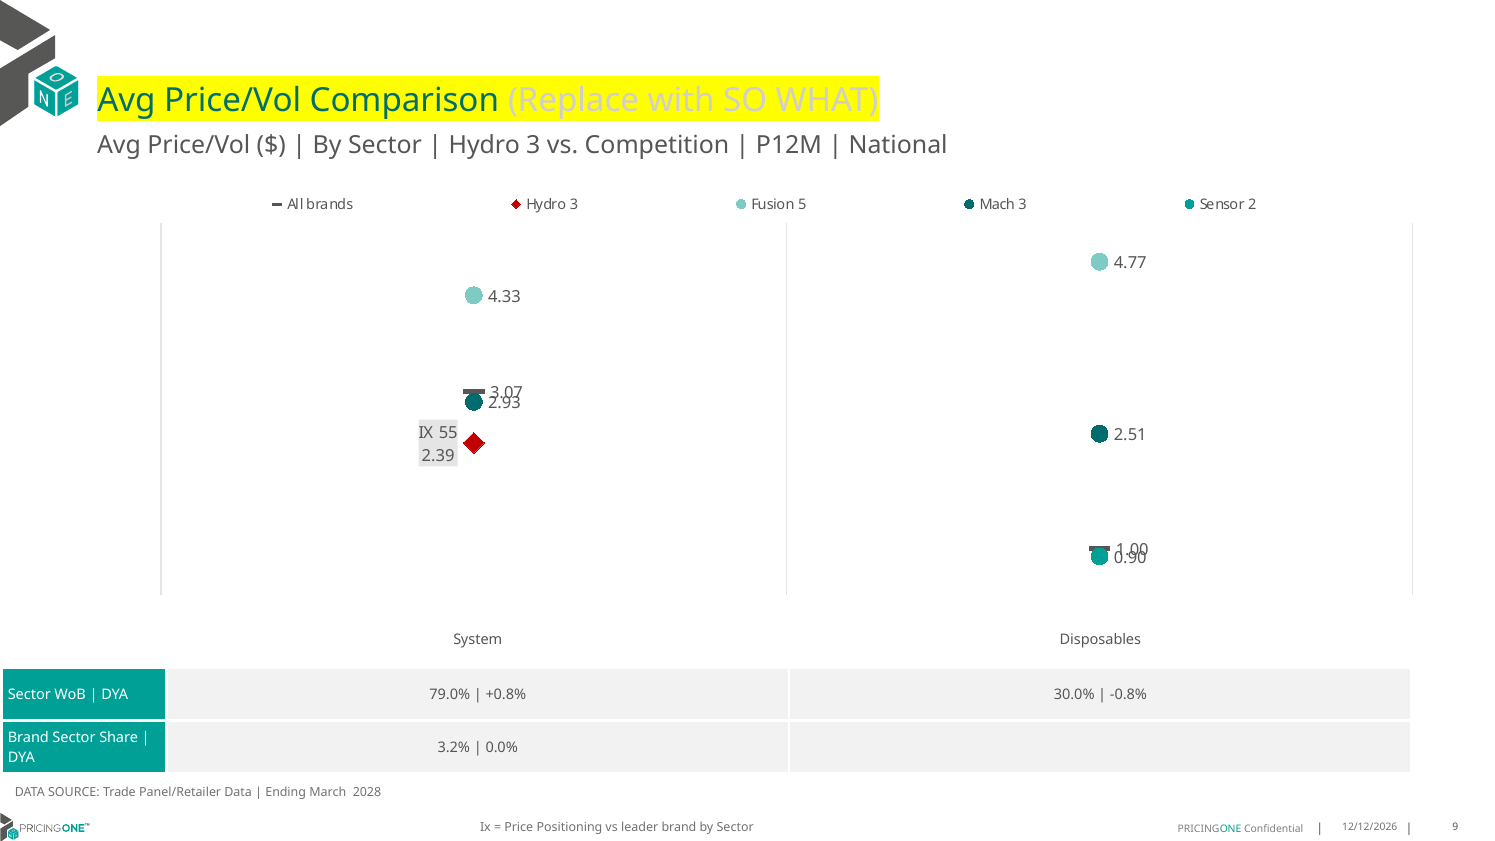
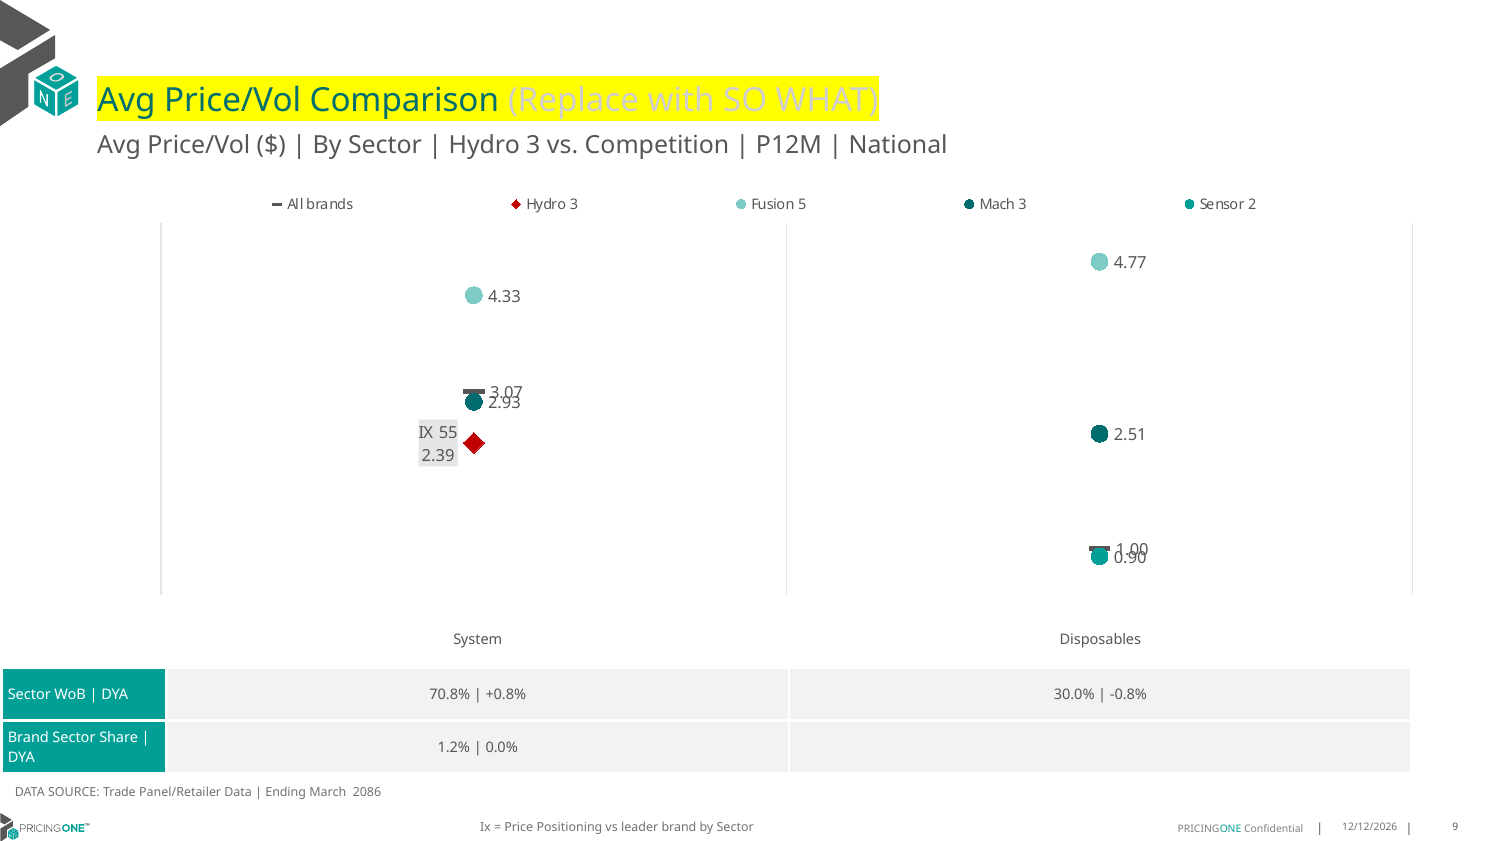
79.0%: 79.0% -> 70.8%
3.2%: 3.2% -> 1.2%
2028: 2028 -> 2086
